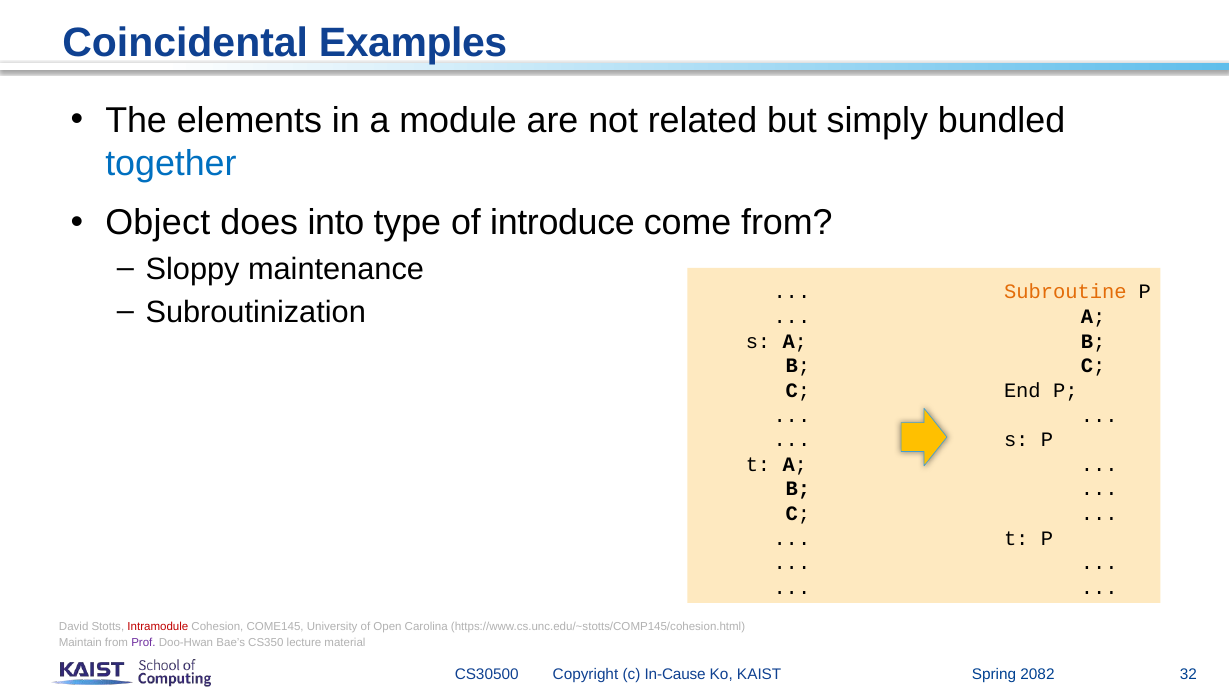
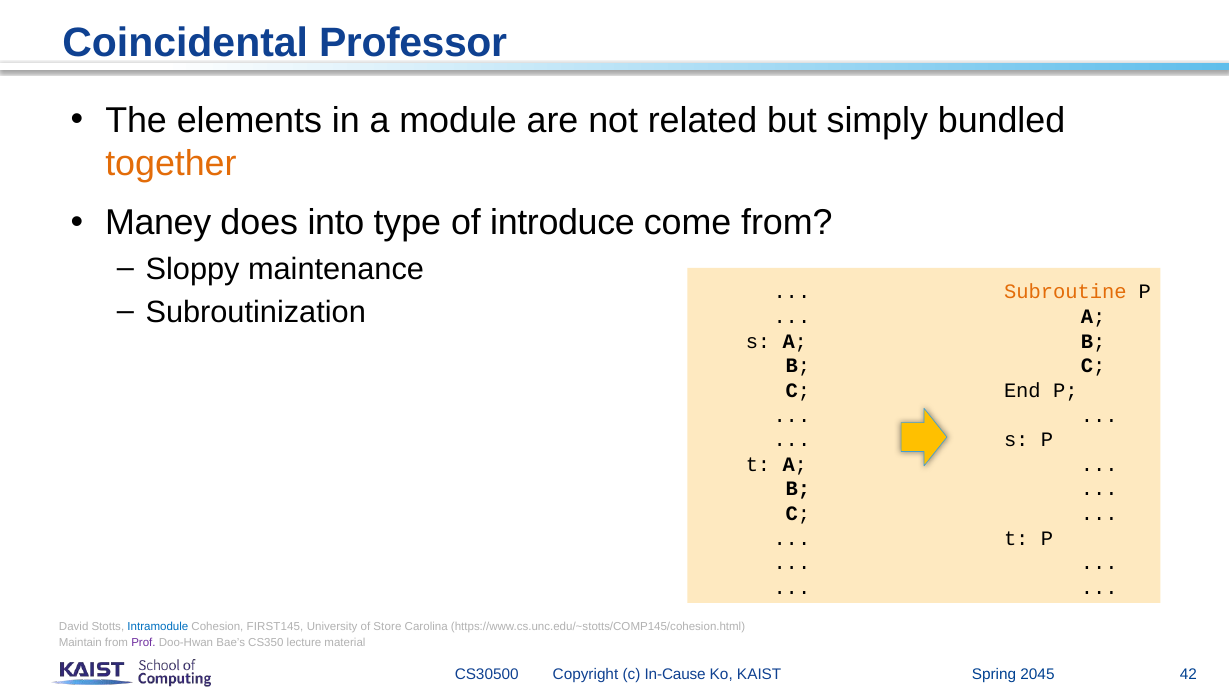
Examples: Examples -> Professor
together colour: blue -> orange
Object: Object -> Maney
Intramodule colour: red -> blue
COME145: COME145 -> FIRST145
Open: Open -> Store
2082: 2082 -> 2045
32: 32 -> 42
